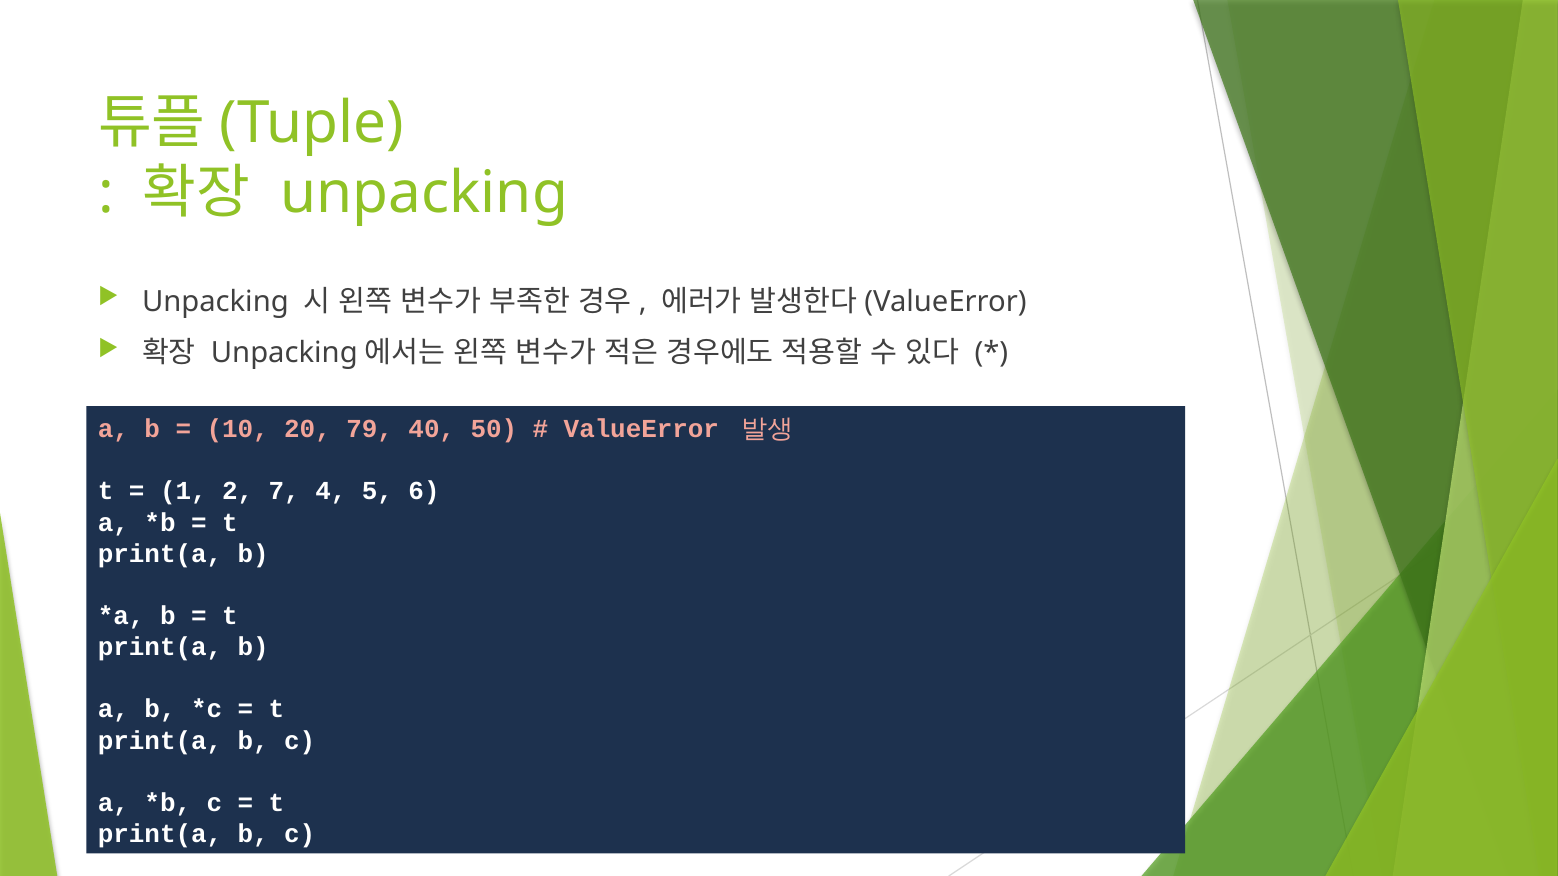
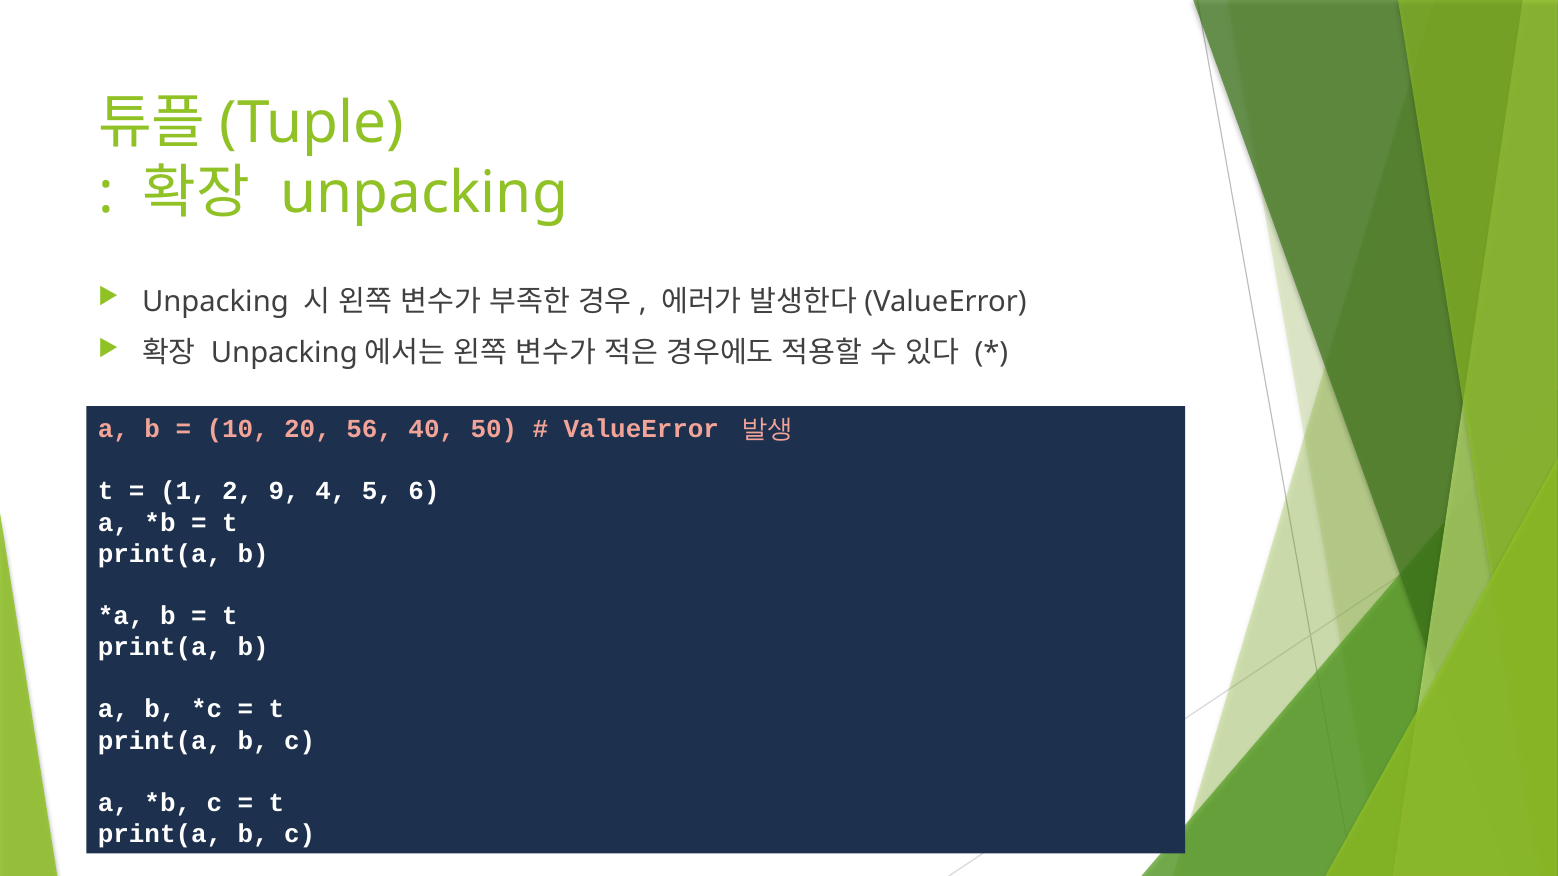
79: 79 -> 56
7: 7 -> 9
